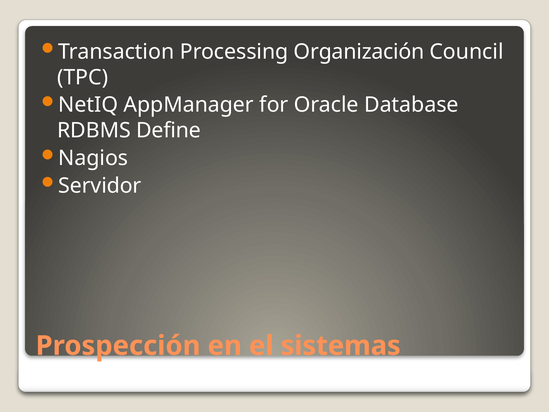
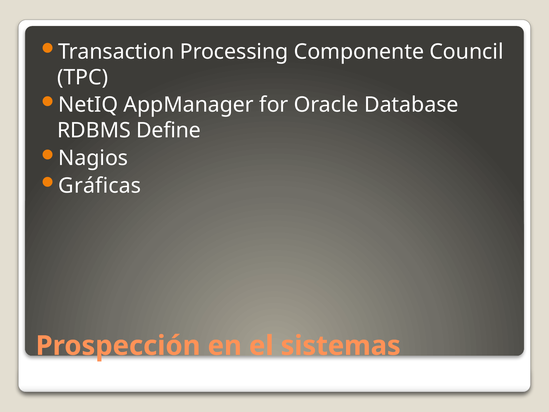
Organización: Organización -> Componente
Servidor: Servidor -> Gráficas
